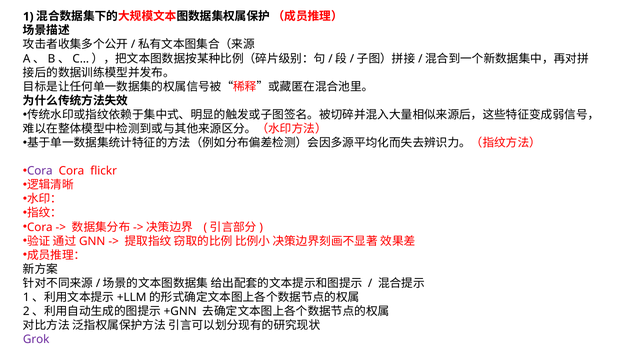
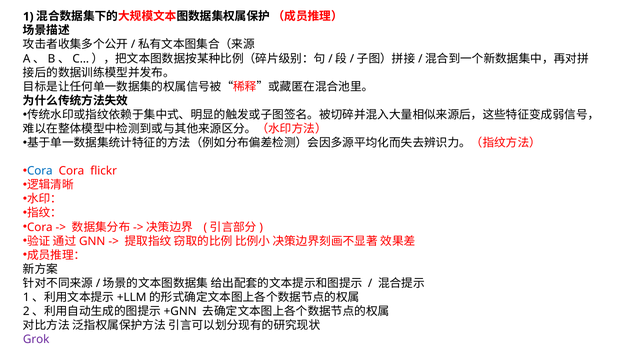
Cora at (40, 171) colour: purple -> blue
